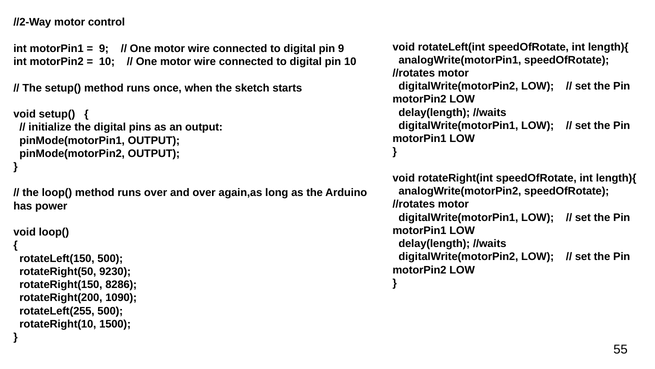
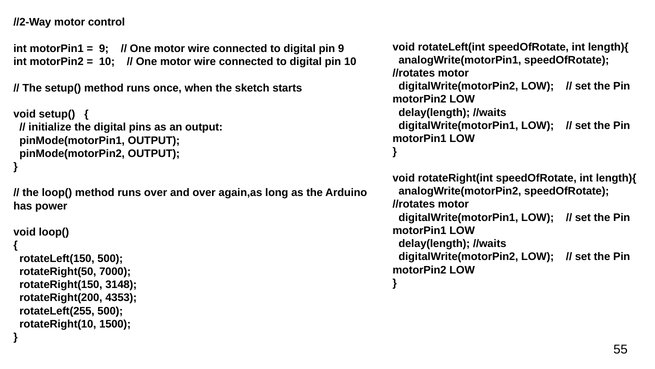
9230: 9230 -> 7000
8286: 8286 -> 3148
1090: 1090 -> 4353
